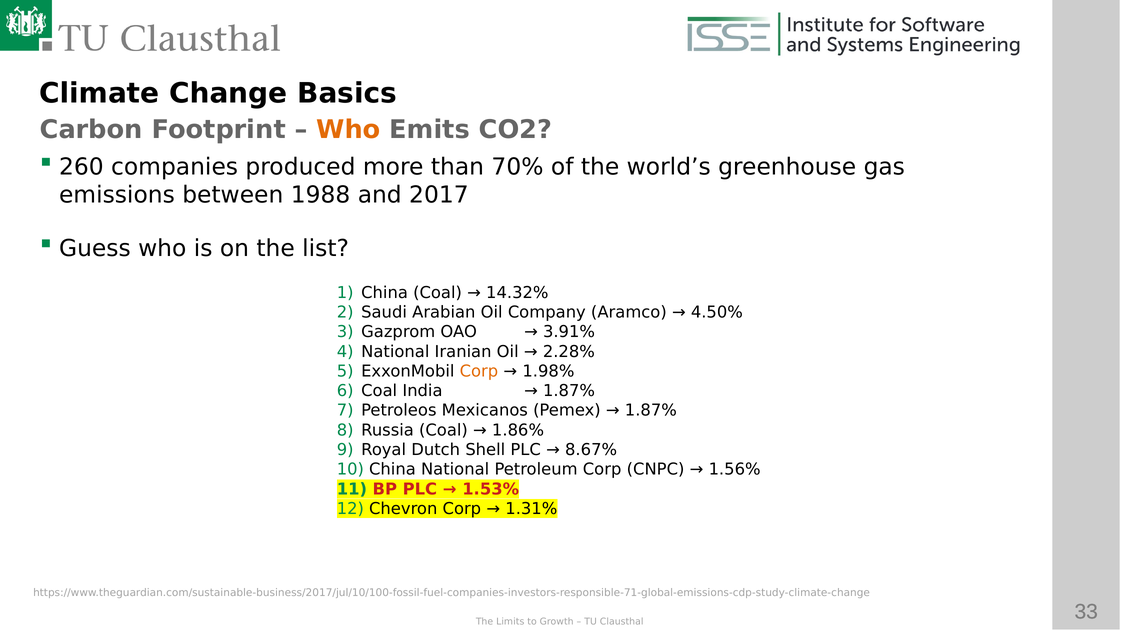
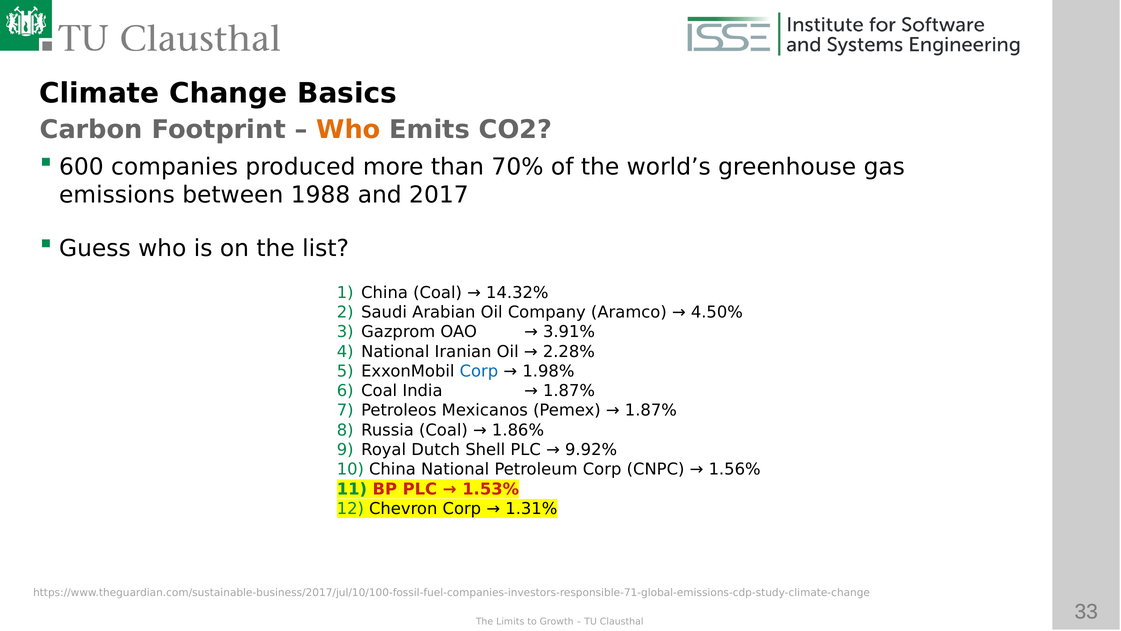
260: 260 -> 600
Corp at (479, 371) colour: orange -> blue
8.67%: 8.67% -> 9.92%
